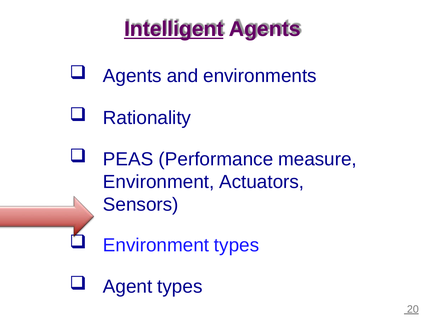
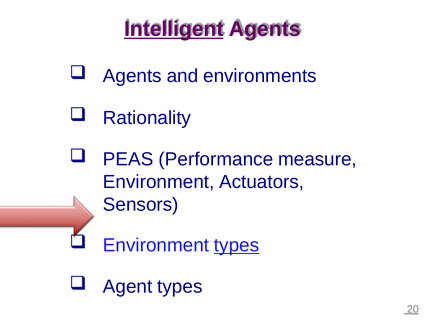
types at (237, 245) underline: none -> present
